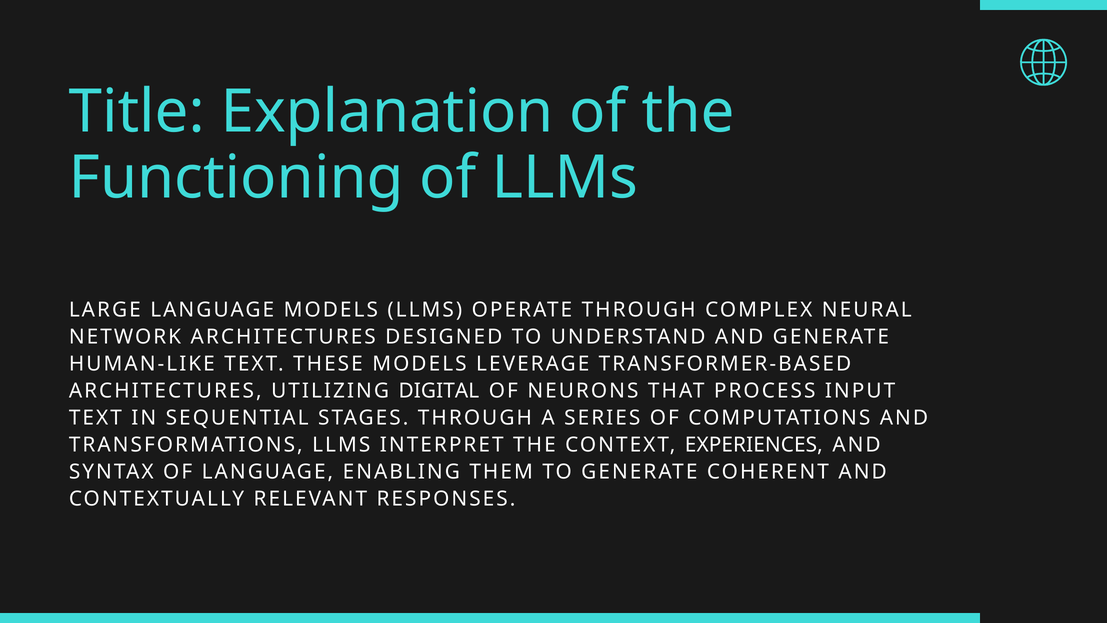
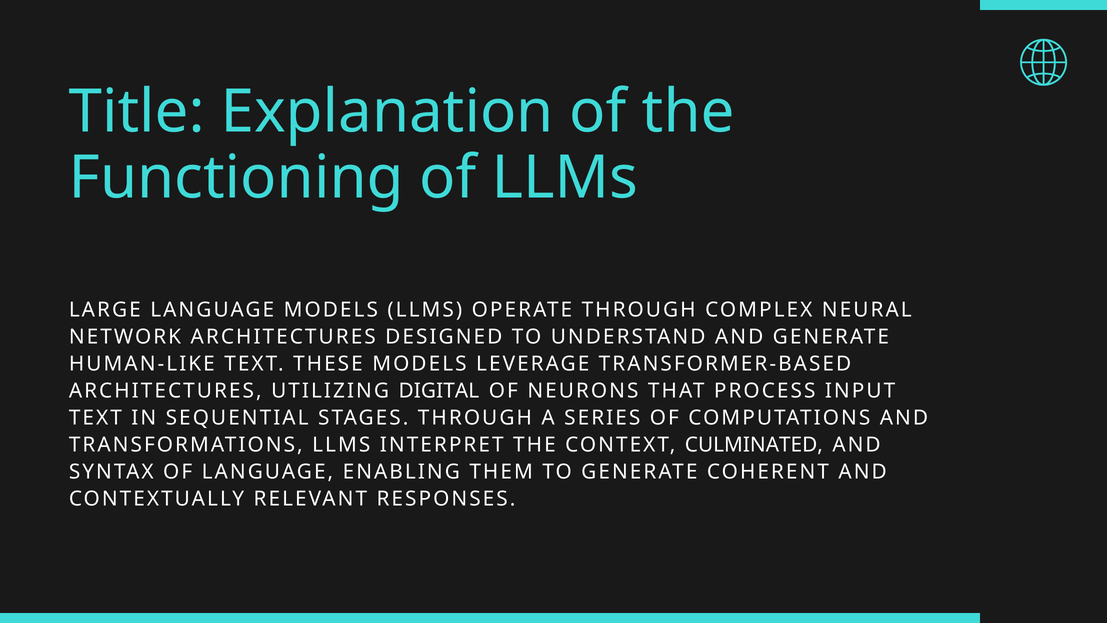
EXPERIENCES: EXPERIENCES -> CULMINATED
